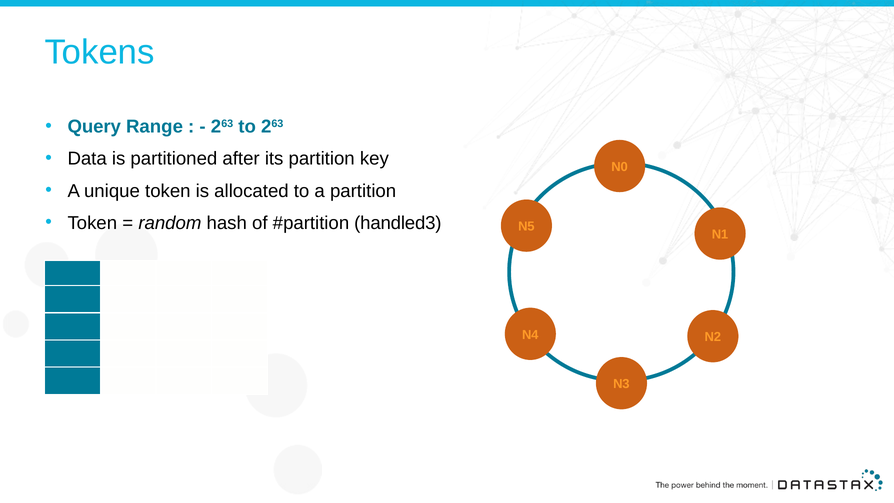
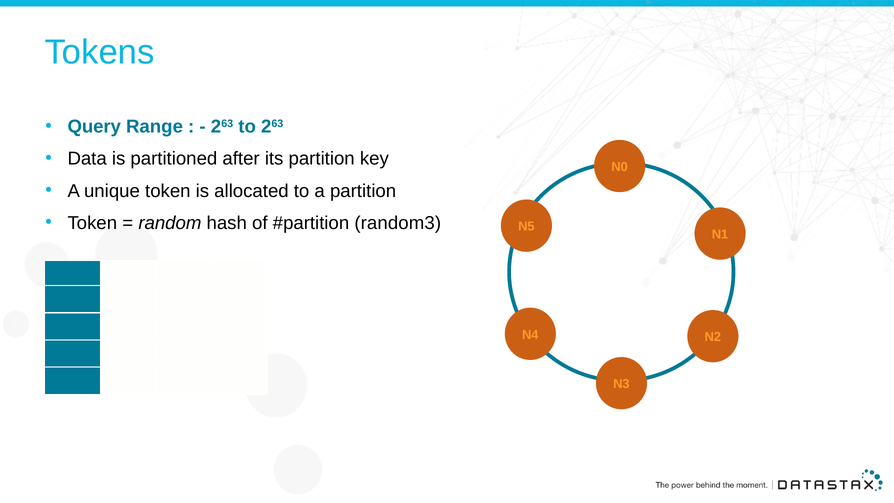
handled3: handled3 -> random3
